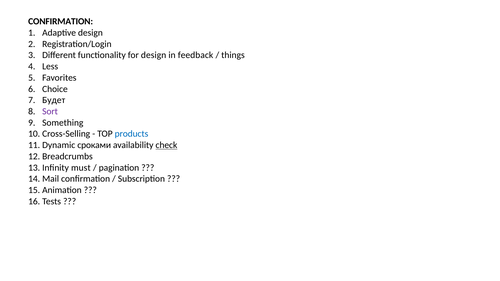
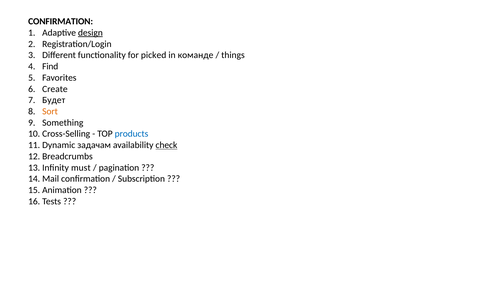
design at (90, 33) underline: none -> present
for design: design -> picked
feedback: feedback -> команде
Less: Less -> Find
Choice: Choice -> Create
Sort colour: purple -> orange
сроками: сроками -> задачам
